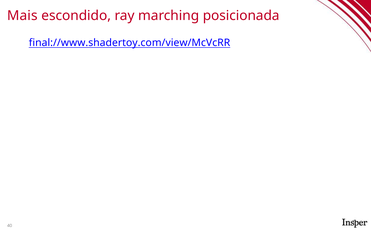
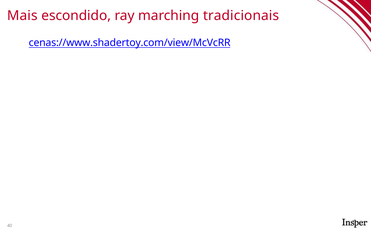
posicionada: posicionada -> tradicionais
final://www.shadertoy.com/view/McVcRR: final://www.shadertoy.com/view/McVcRR -> cenas://www.shadertoy.com/view/McVcRR
